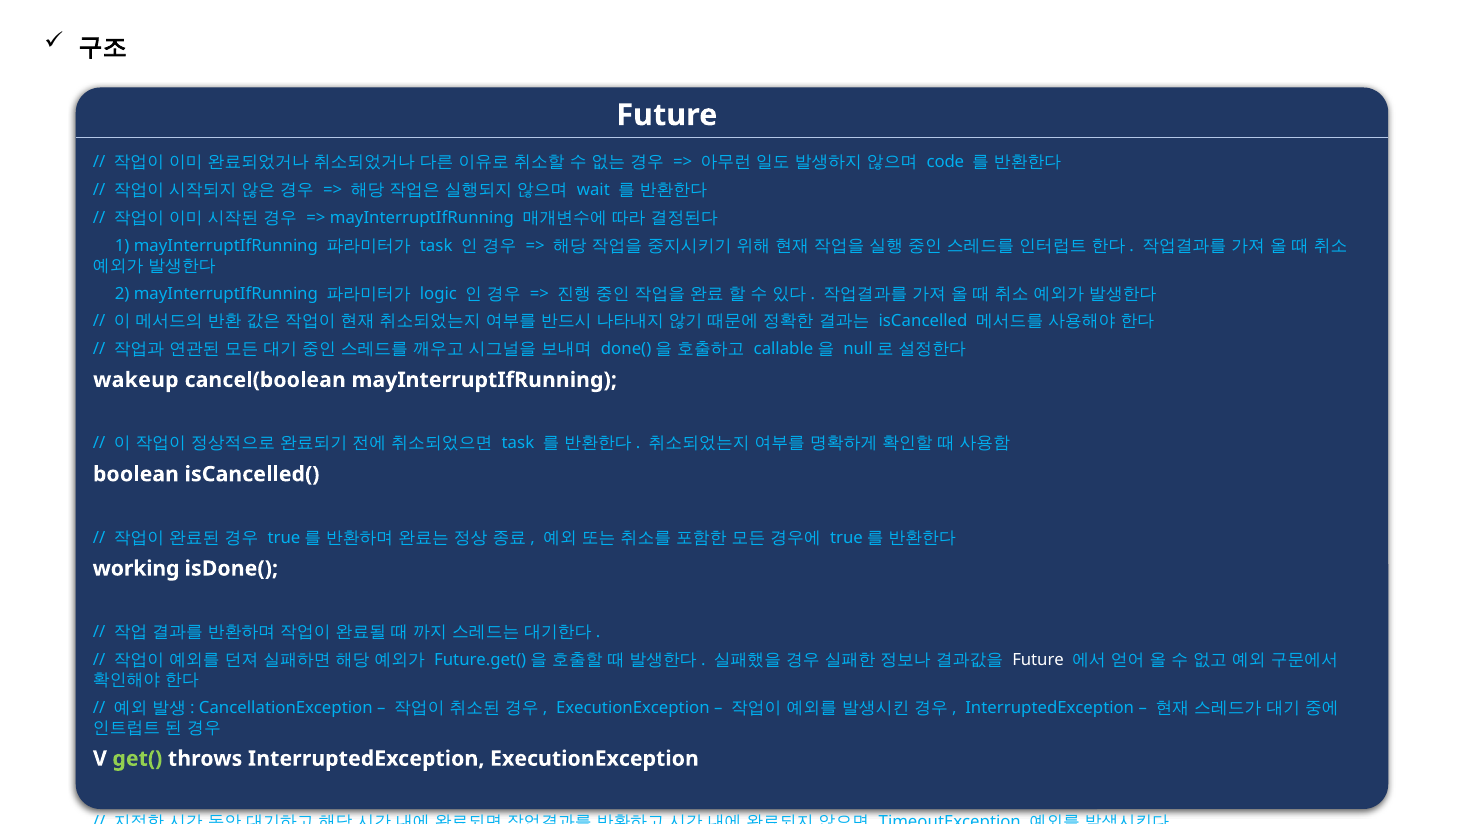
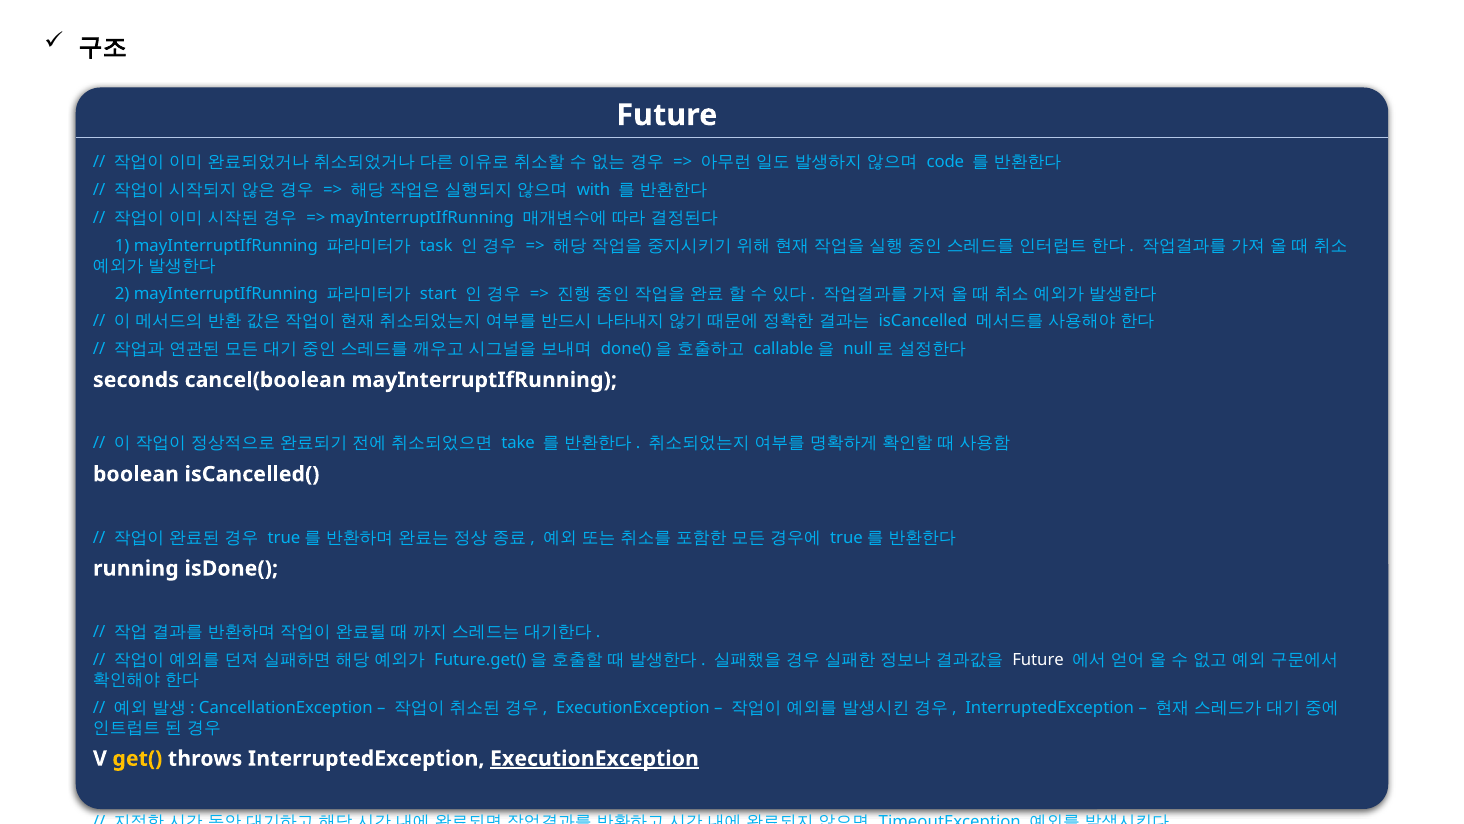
wait: wait -> with
logic: logic -> start
wakeup: wakeup -> seconds
task at (518, 443): task -> take
working: working -> running
get( colour: light green -> yellow
ExecutionException at (594, 758) underline: none -> present
